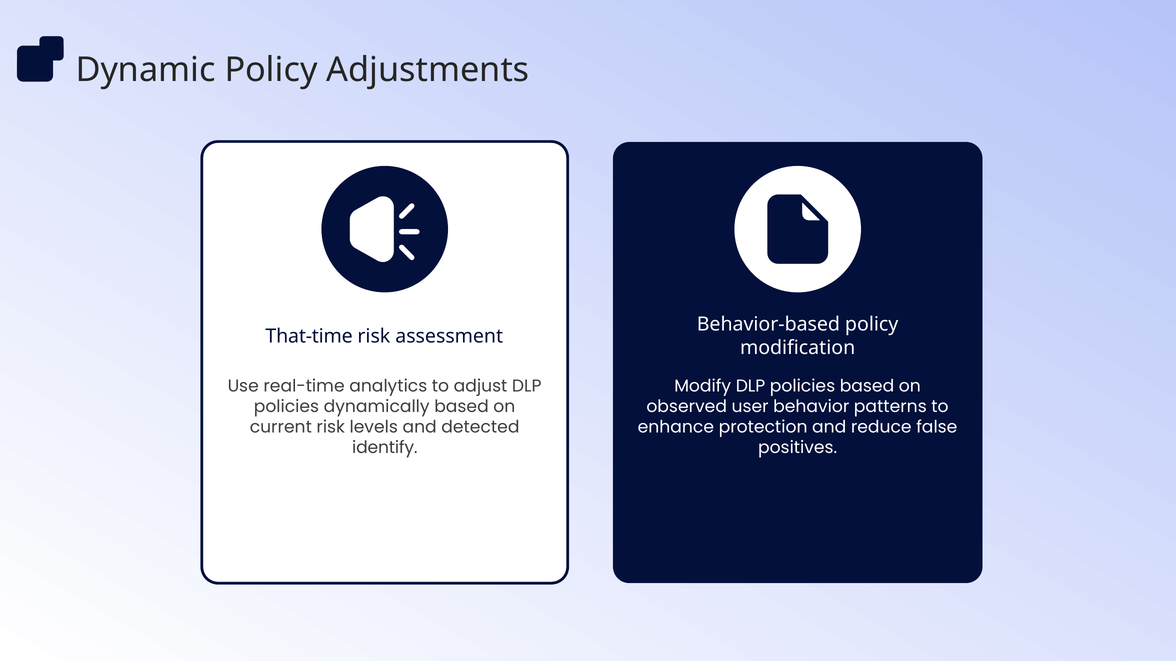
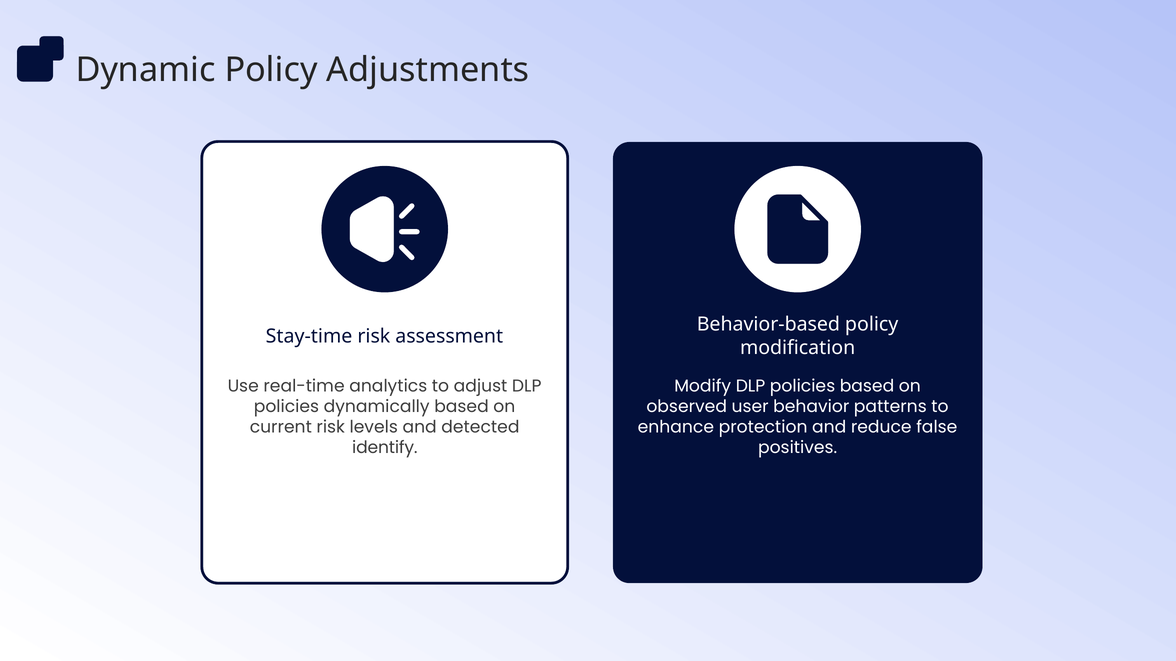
That-time: That-time -> Stay-time
